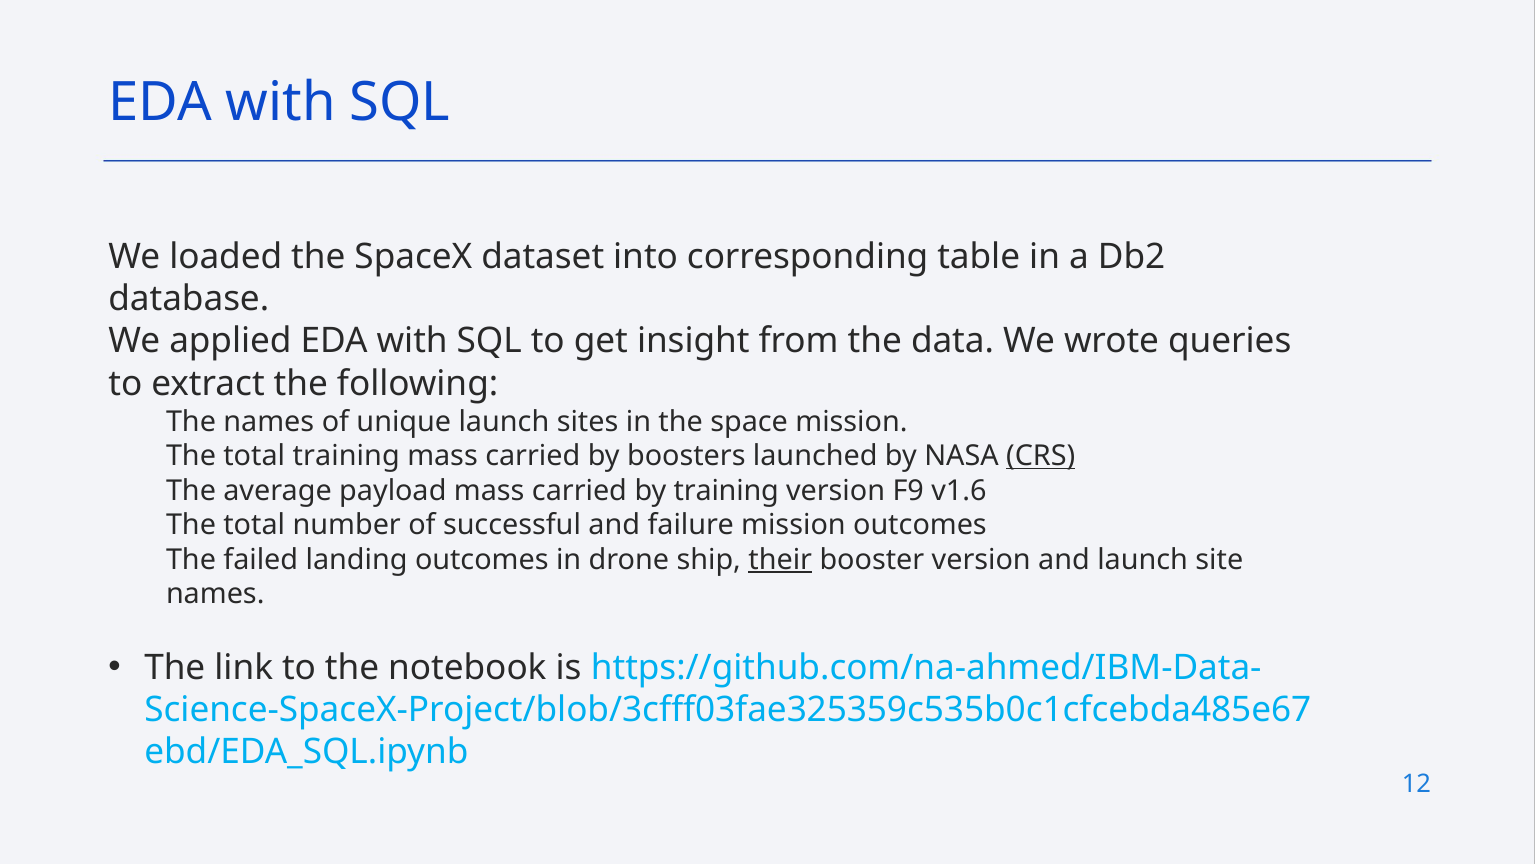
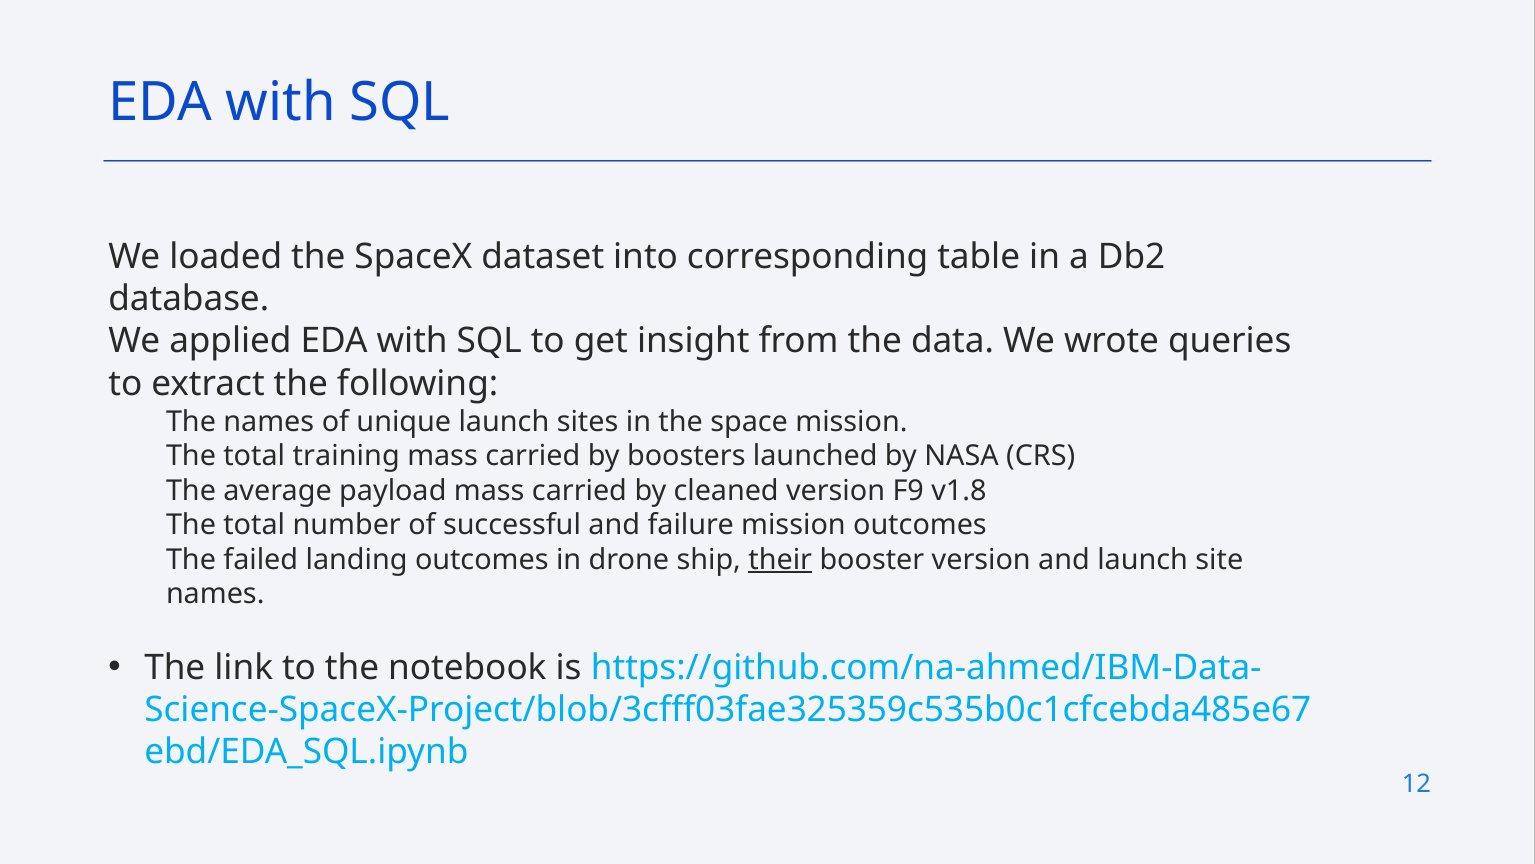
CRS underline: present -> none
by training: training -> cleaned
v1.6: v1.6 -> v1.8
